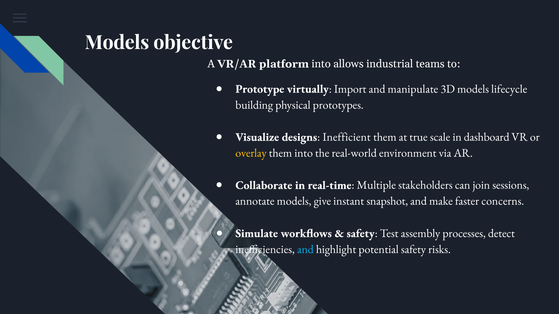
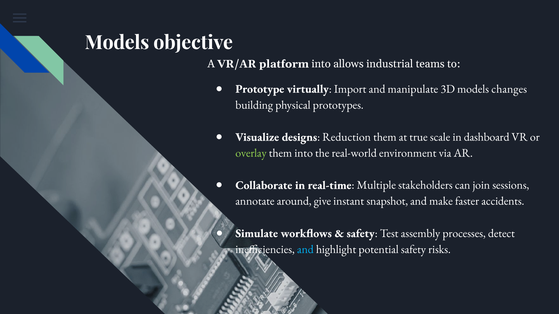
lifecycle: lifecycle -> changes
Inefficient: Inefficient -> Reduction
overlay colour: yellow -> light green
annotate models: models -> around
concerns: concerns -> accidents
